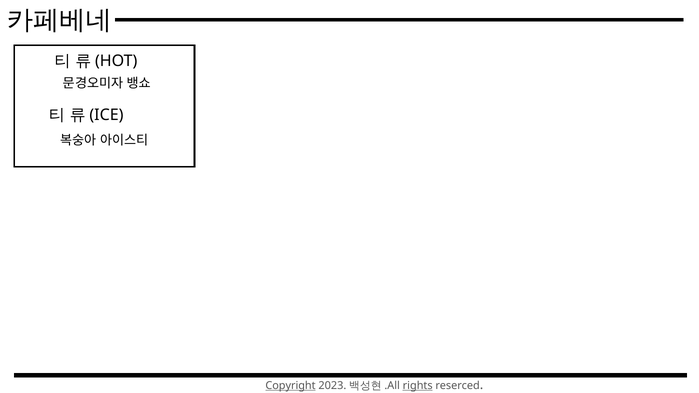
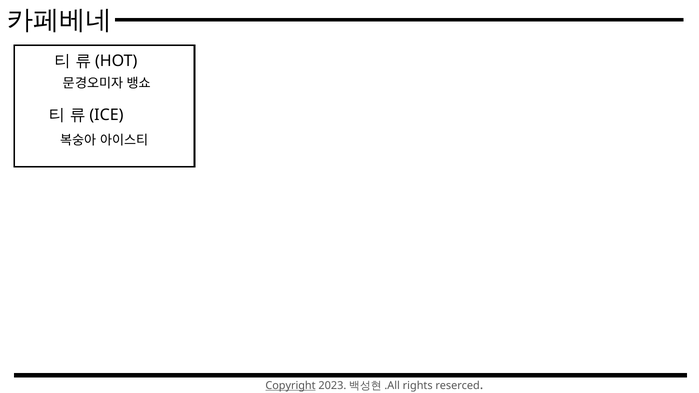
rights underline: present -> none
